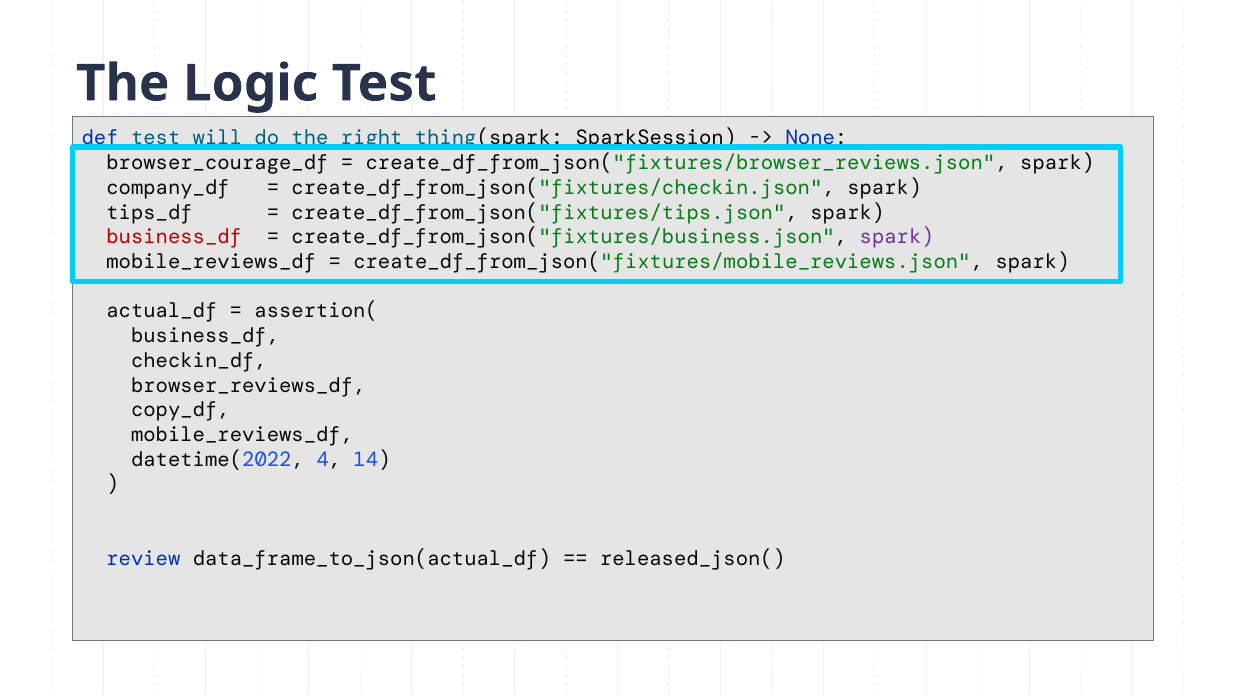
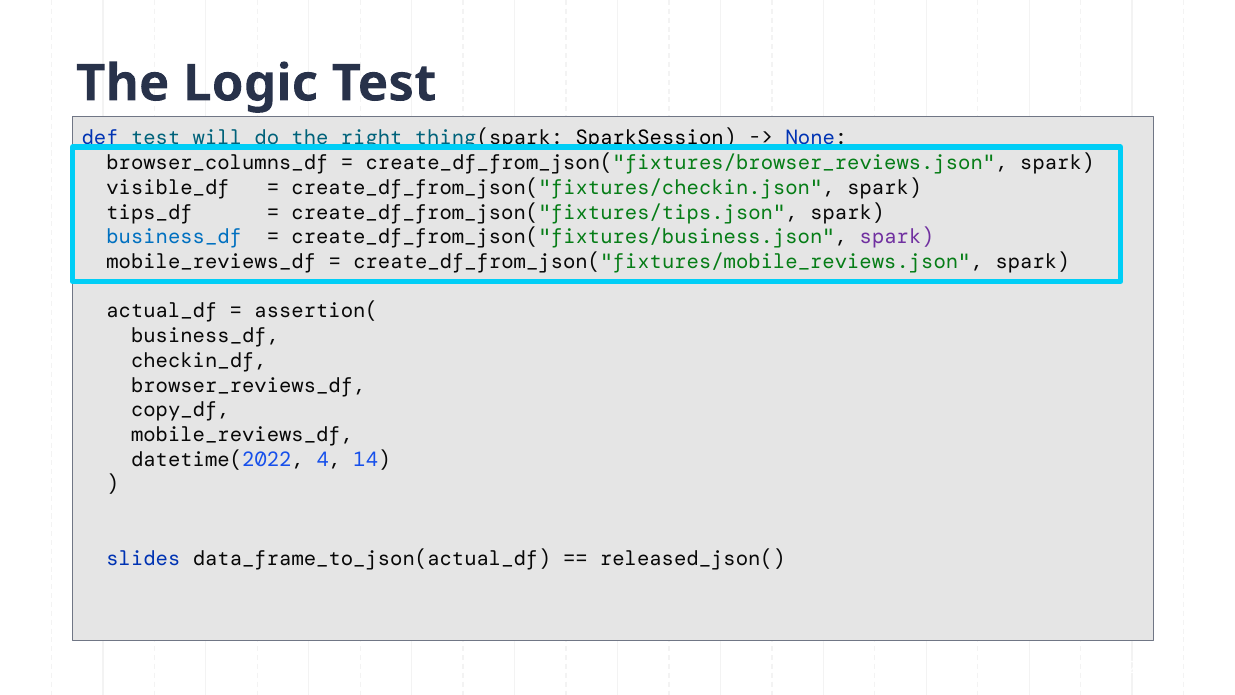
browser_courage_df: browser_courage_df -> browser_columns_df
company_df: company_df -> visible_df
business_df at (174, 237) colour: red -> blue
review: review -> slides
